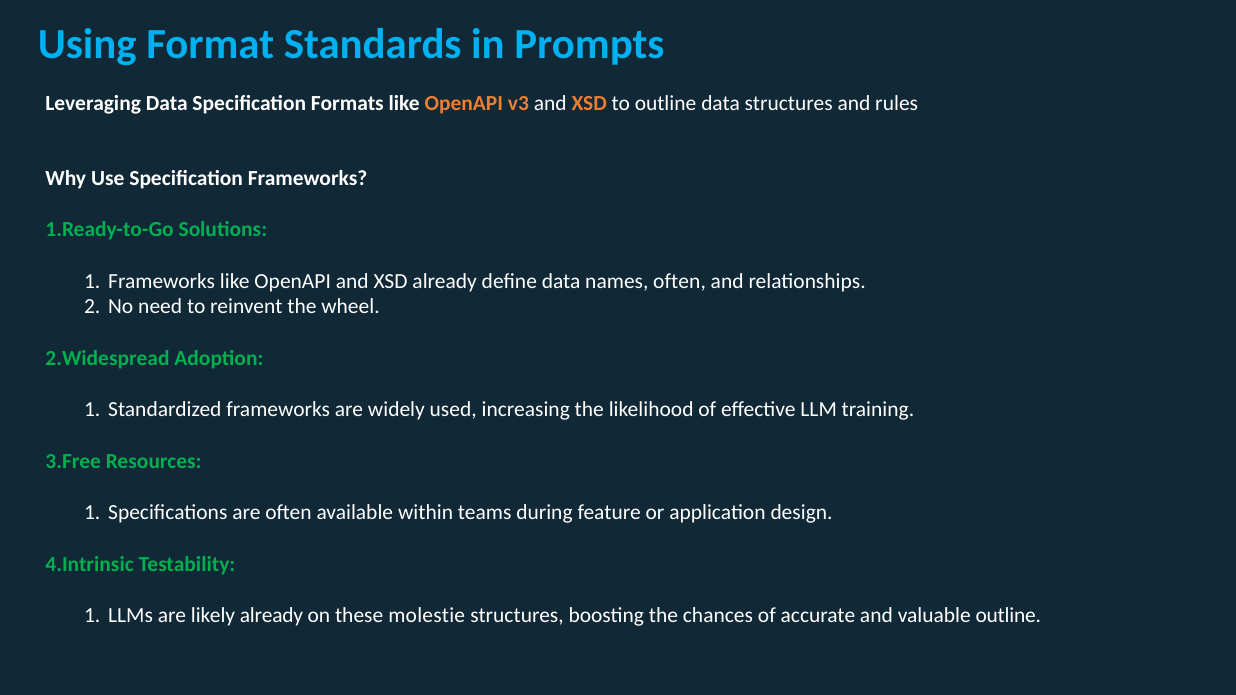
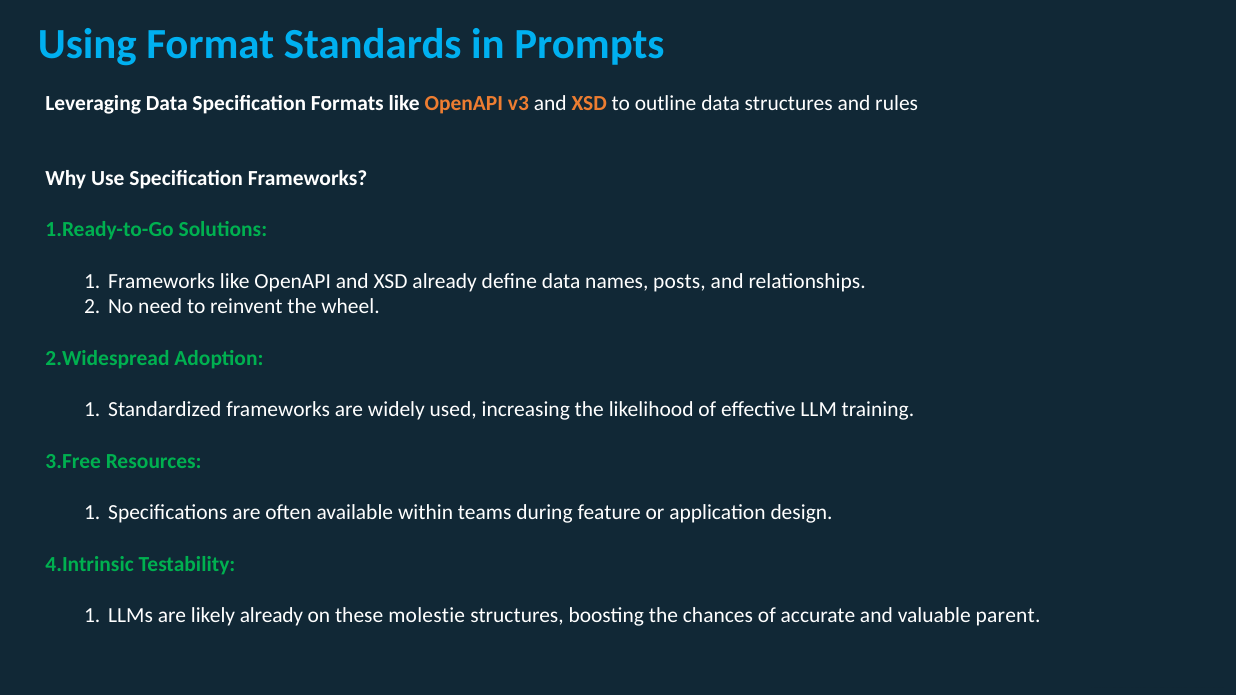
names often: often -> posts
valuable outline: outline -> parent
